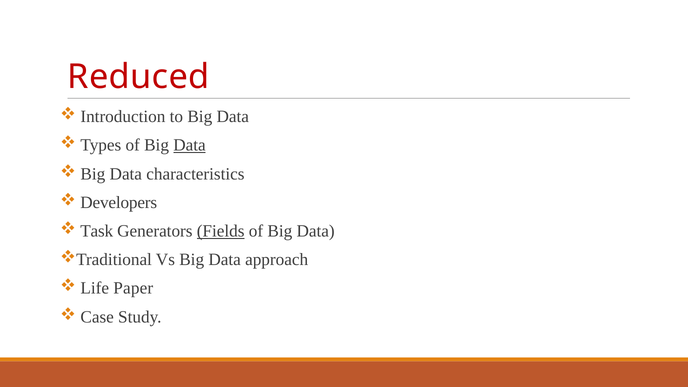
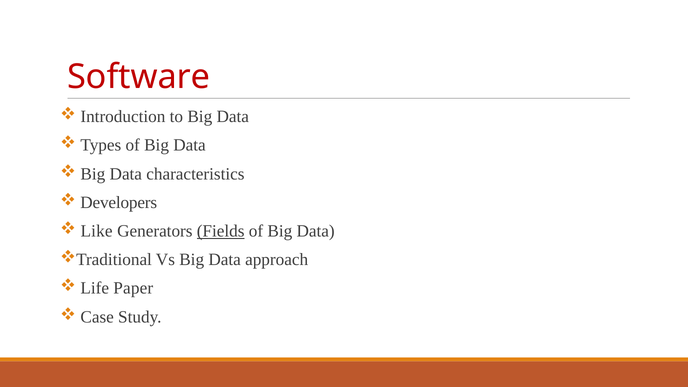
Reduced: Reduced -> Software
Data at (190, 145) underline: present -> none
Task: Task -> Like
